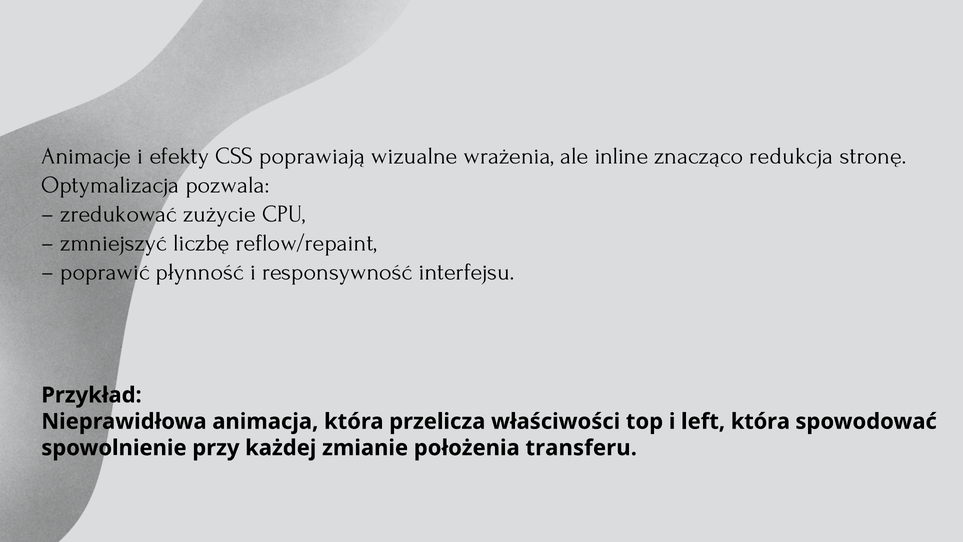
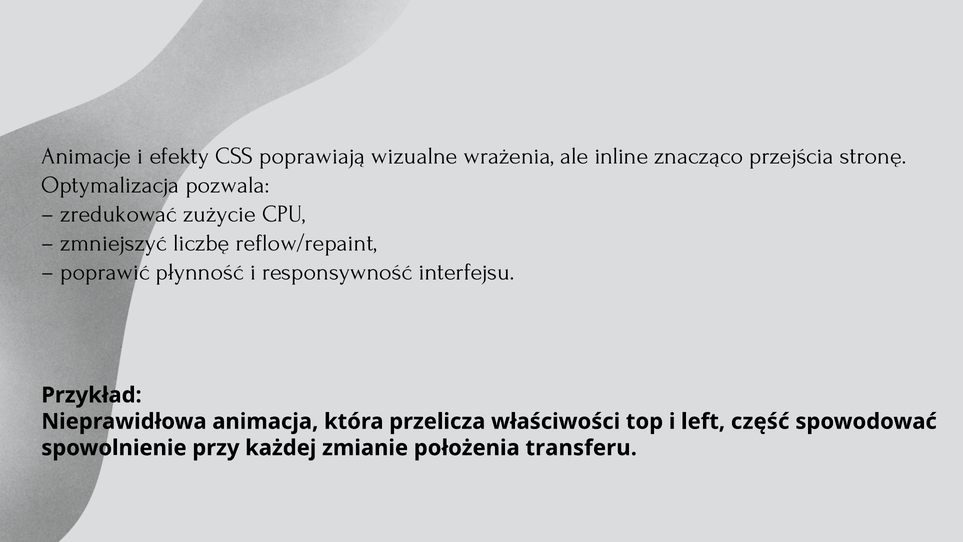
redukcja: redukcja -> przejścia
left która: która -> część
